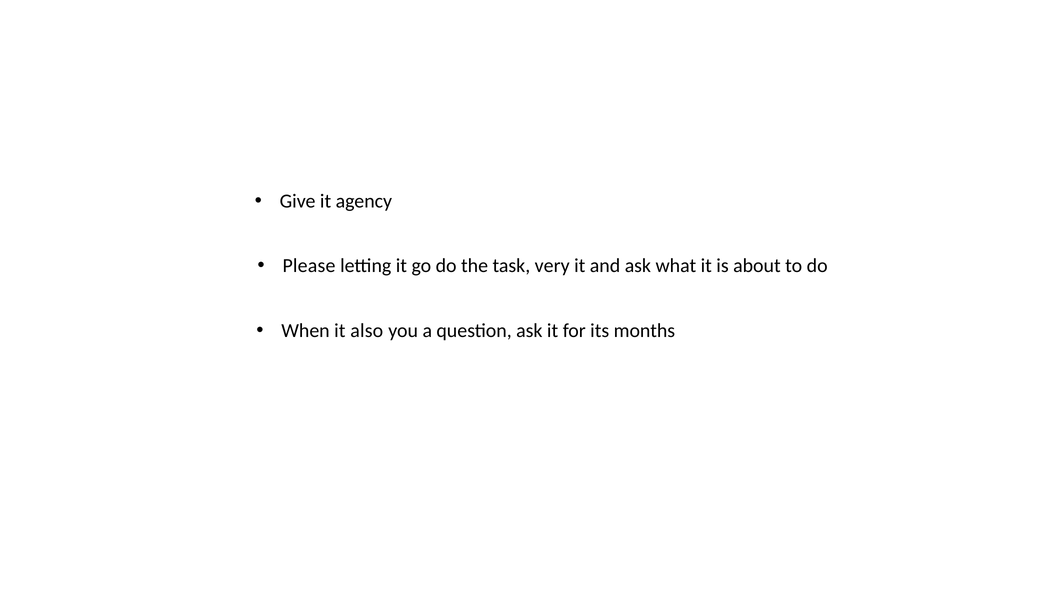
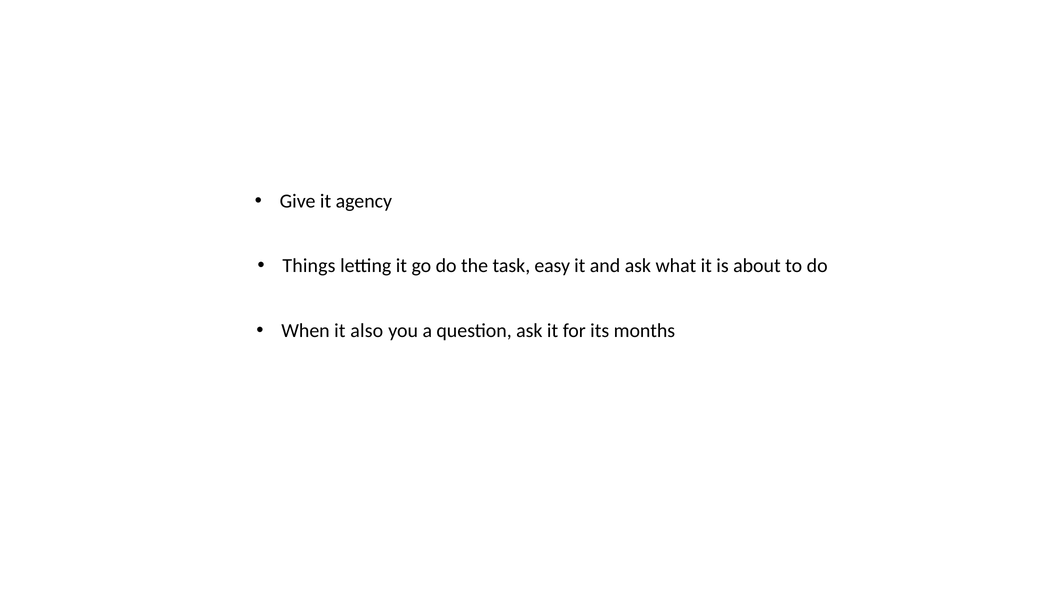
Please: Please -> Things
very: very -> easy
